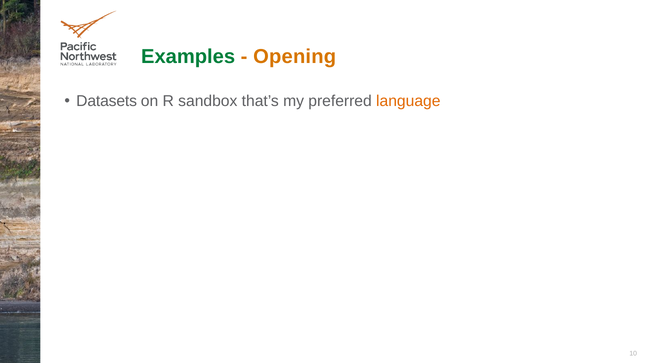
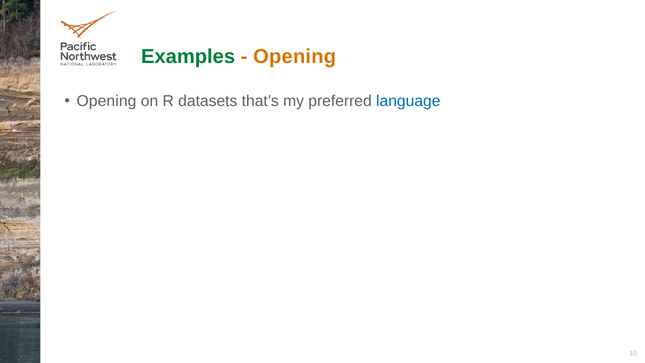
Datasets at (107, 101): Datasets -> Opening
sandbox: sandbox -> datasets
language colour: orange -> blue
